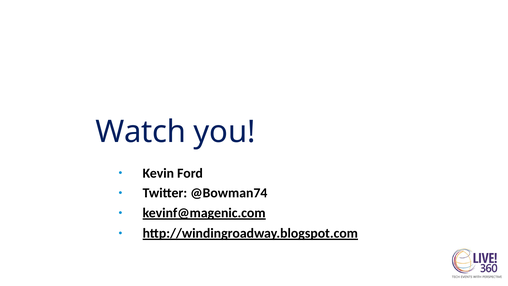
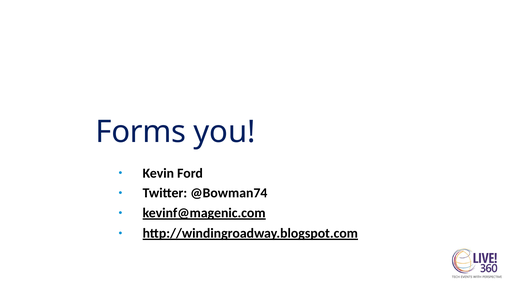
Watch: Watch -> Forms
